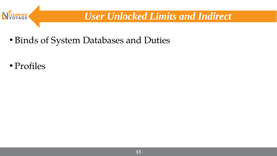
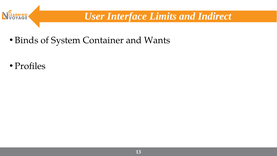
Unlocked: Unlocked -> Interface
Databases: Databases -> Container
Duties: Duties -> Wants
